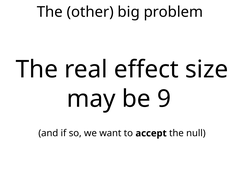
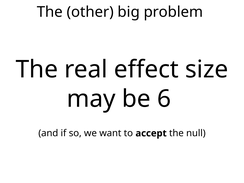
9: 9 -> 6
